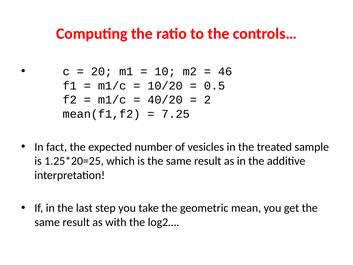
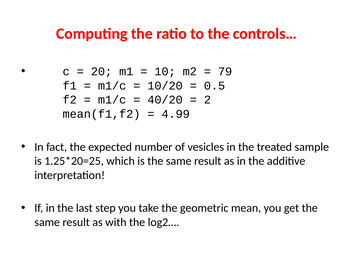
46: 46 -> 79
7.25: 7.25 -> 4.99
